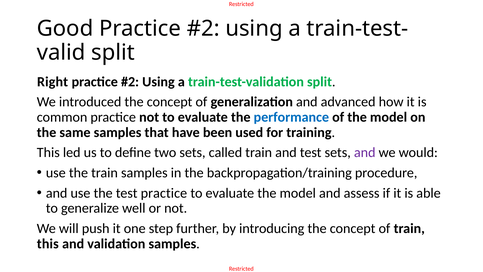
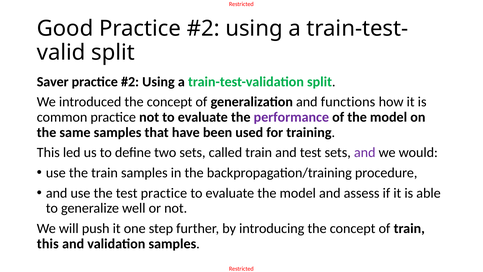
Right: Right -> Saver
advanced: advanced -> functions
performance colour: blue -> purple
